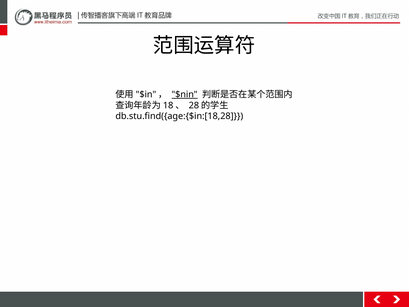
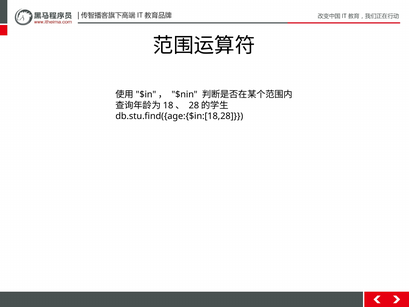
$nin underline: present -> none
